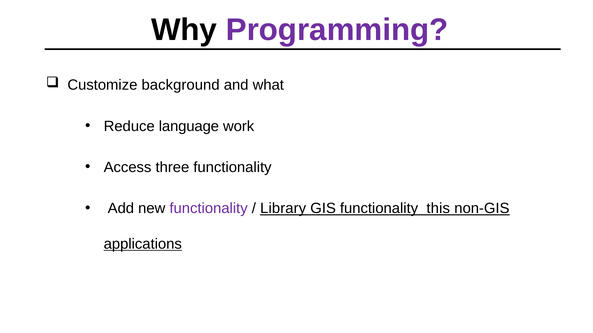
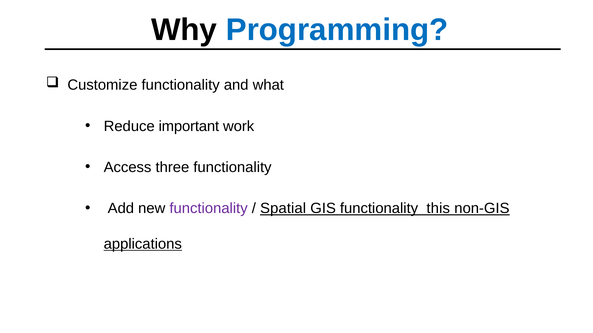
Programming colour: purple -> blue
Customize background: background -> functionality
language: language -> important
Library: Library -> Spatial
